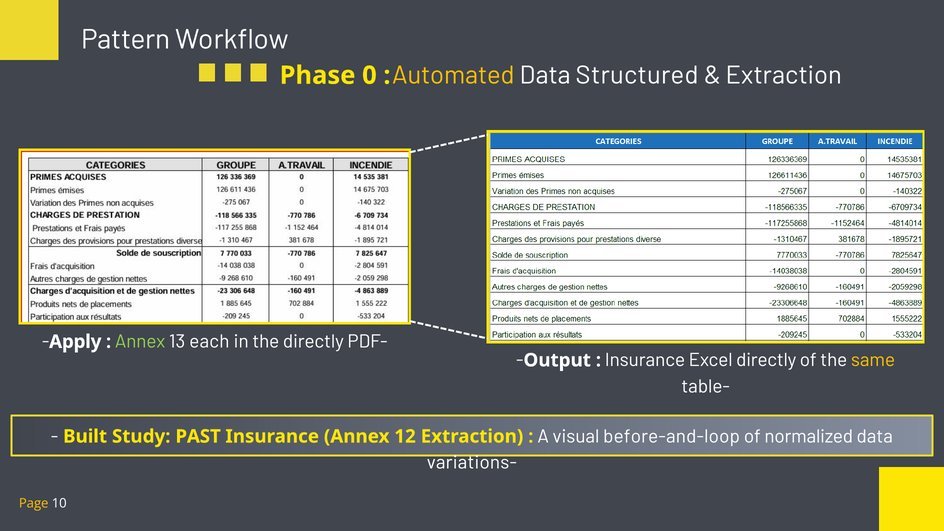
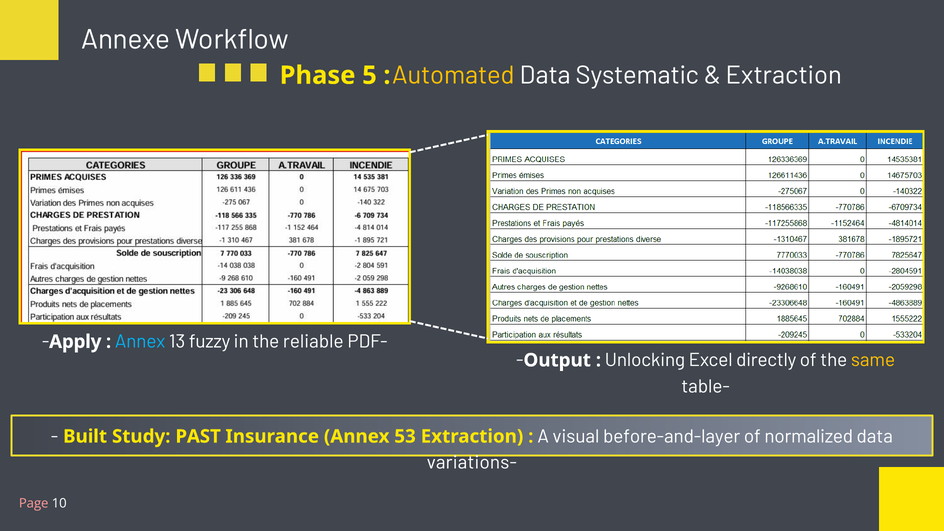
Pattern: Pattern -> Annexe
Structured: Structured -> Systematic
0: 0 -> 5
Annex at (140, 342) colour: light green -> light blue
each: each -> fuzzy
the directly: directly -> reliable
Insurance at (645, 360): Insurance -> Unlocking
12: 12 -> 53
before-and-loop: before-and-loop -> before-and-layer
Page colour: yellow -> pink
